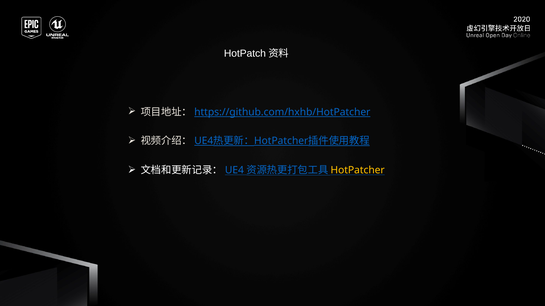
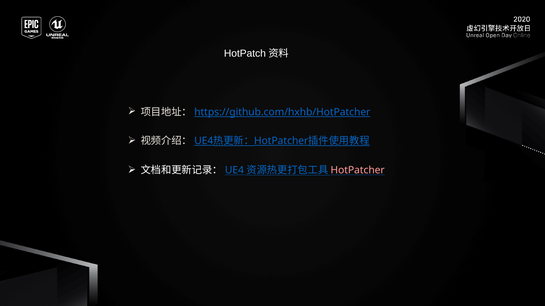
HotPatcher colour: yellow -> pink
